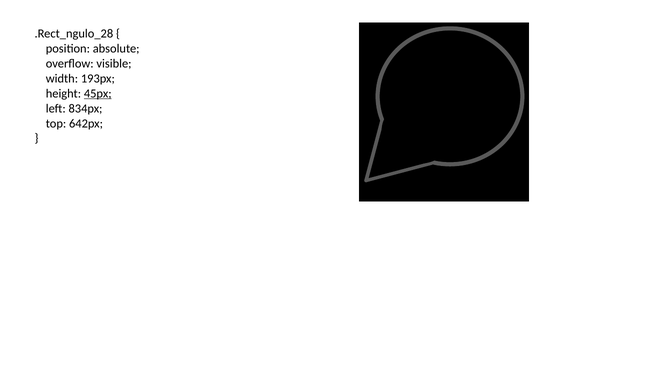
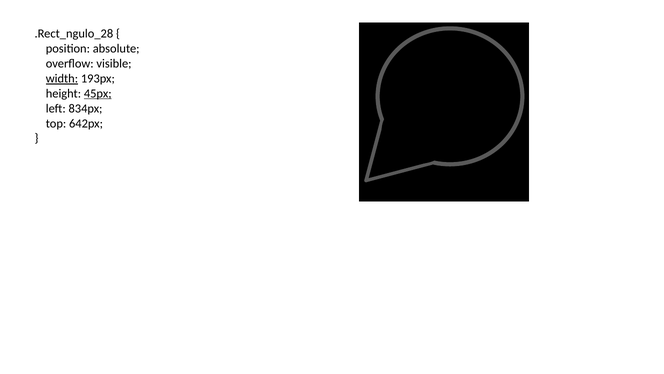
width underline: none -> present
